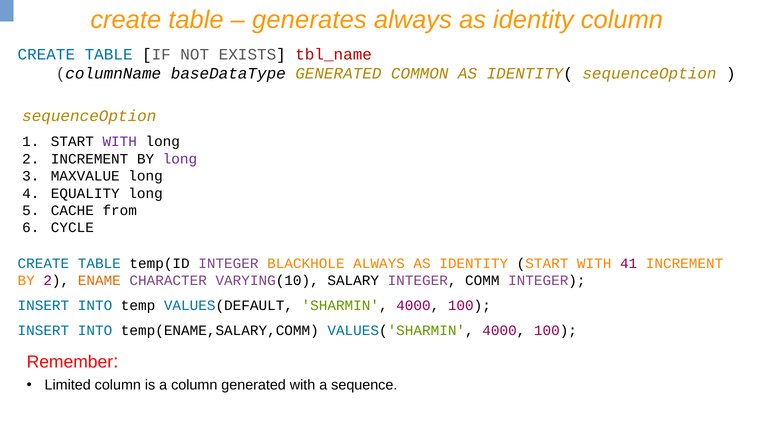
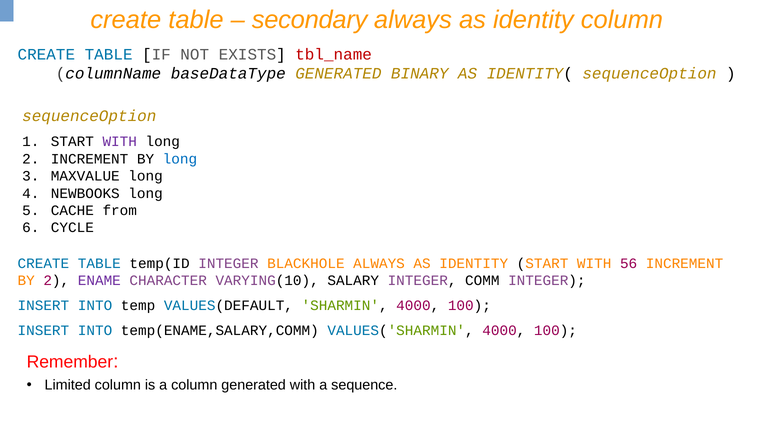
generates: generates -> secondary
COMMON: COMMON -> BINARY
long at (180, 159) colour: purple -> blue
EQUALITY: EQUALITY -> NEWBOOKS
41: 41 -> 56
ENAME colour: orange -> purple
